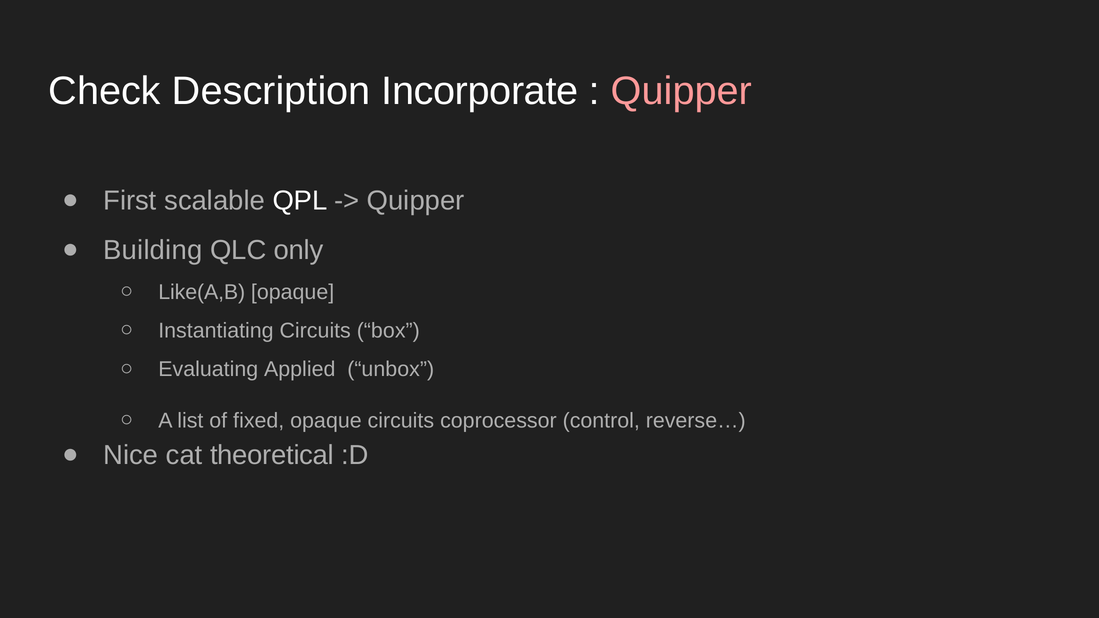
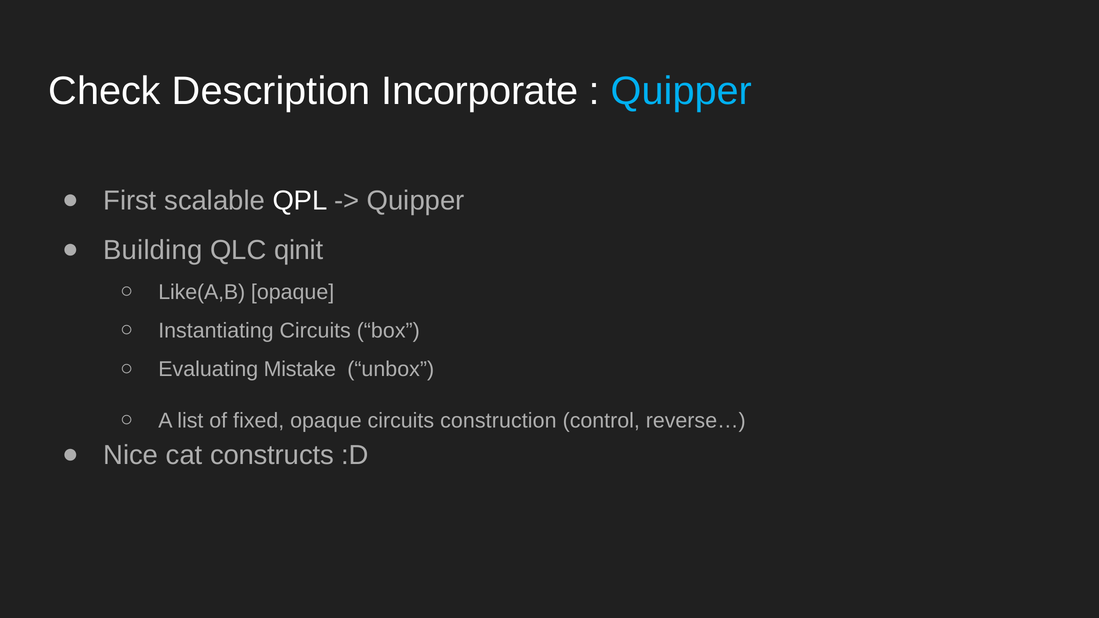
Quipper at (682, 91) colour: pink -> light blue
only: only -> qinit
Applied: Applied -> Mistake
coprocessor: coprocessor -> construction
theoretical: theoretical -> constructs
